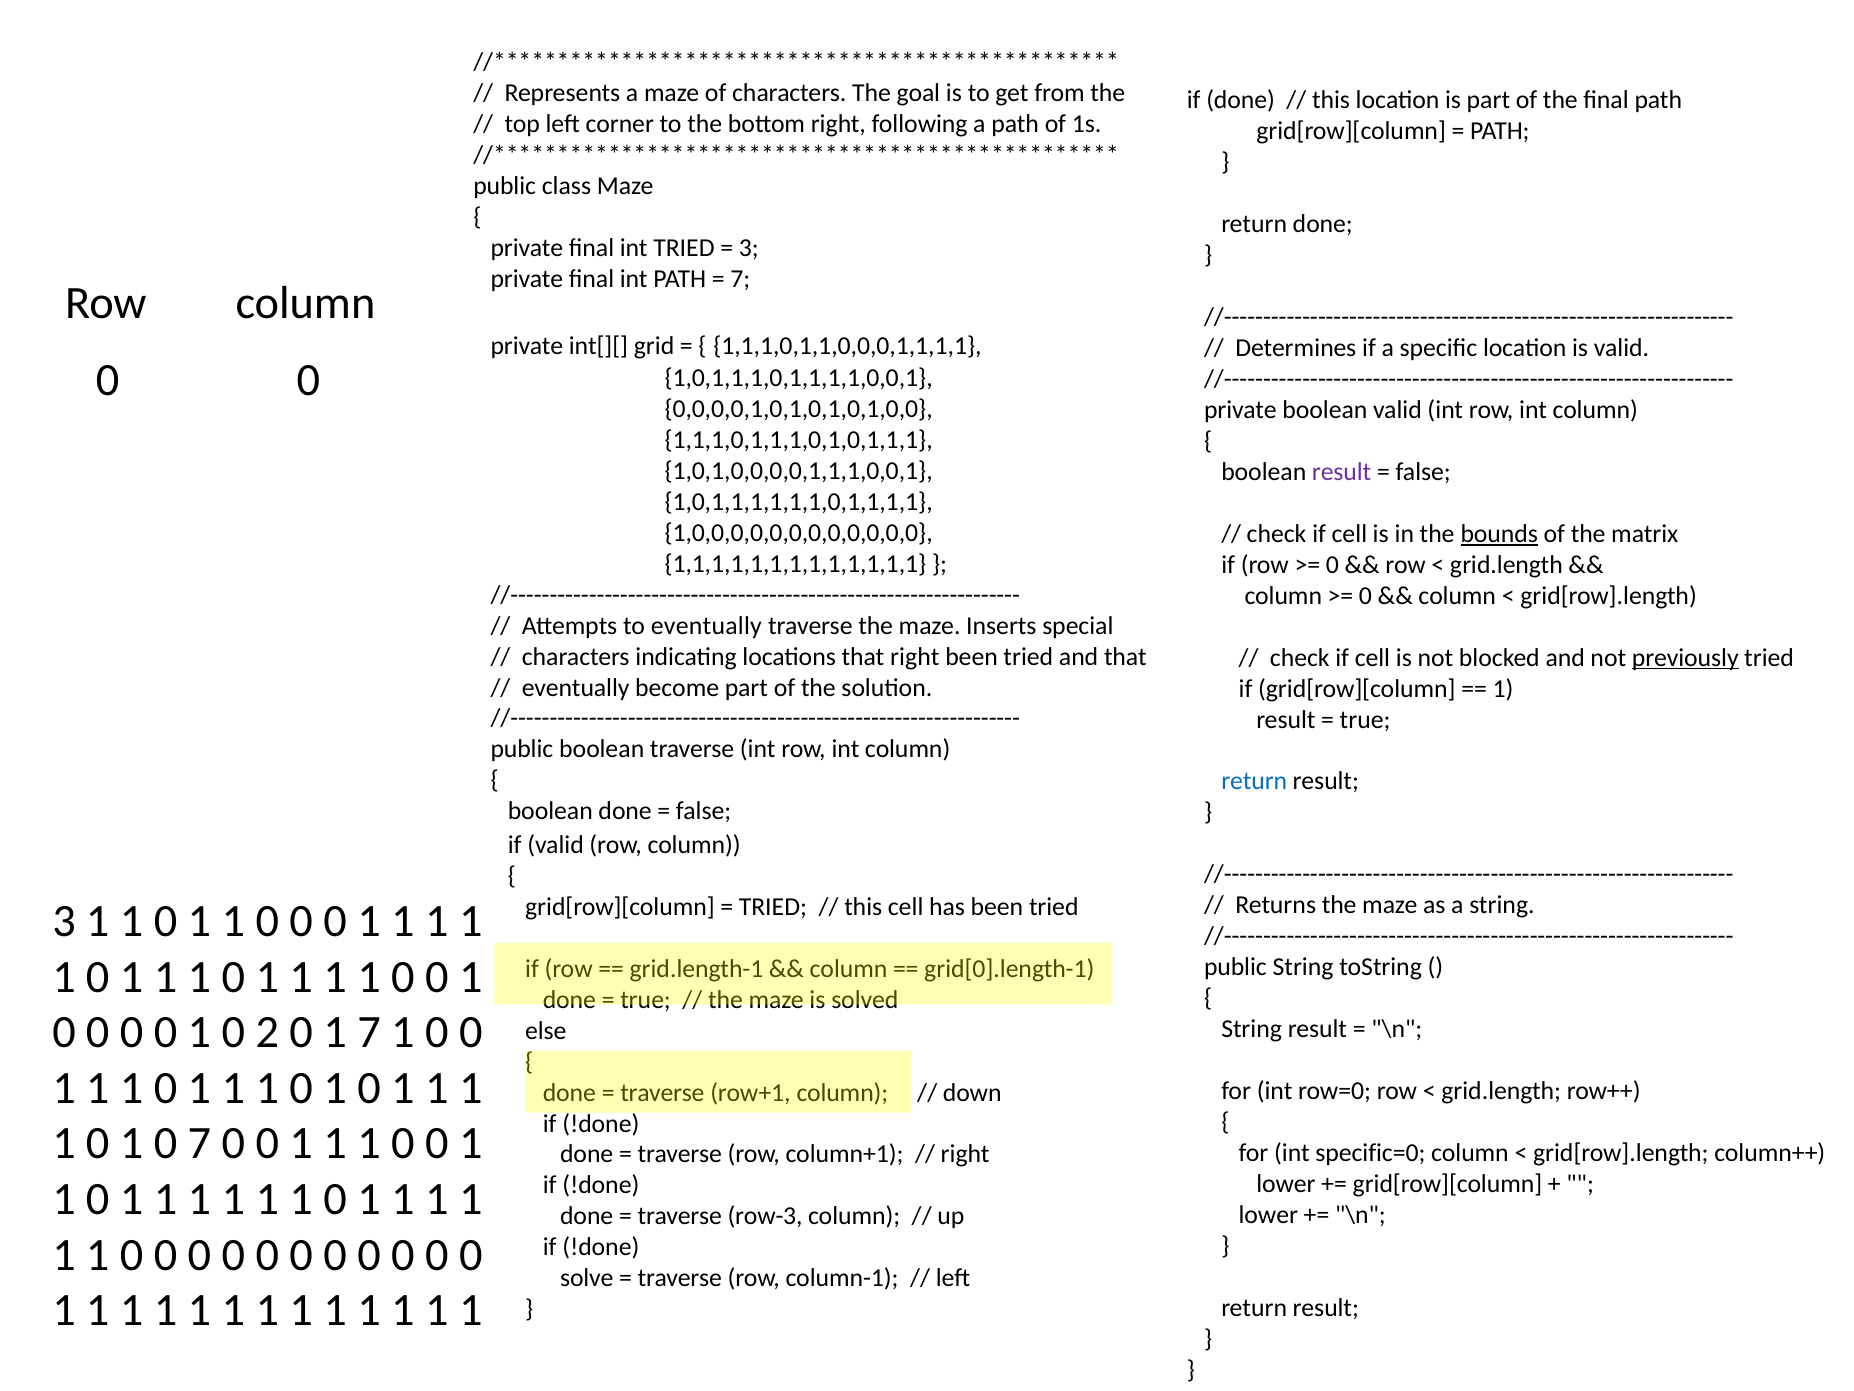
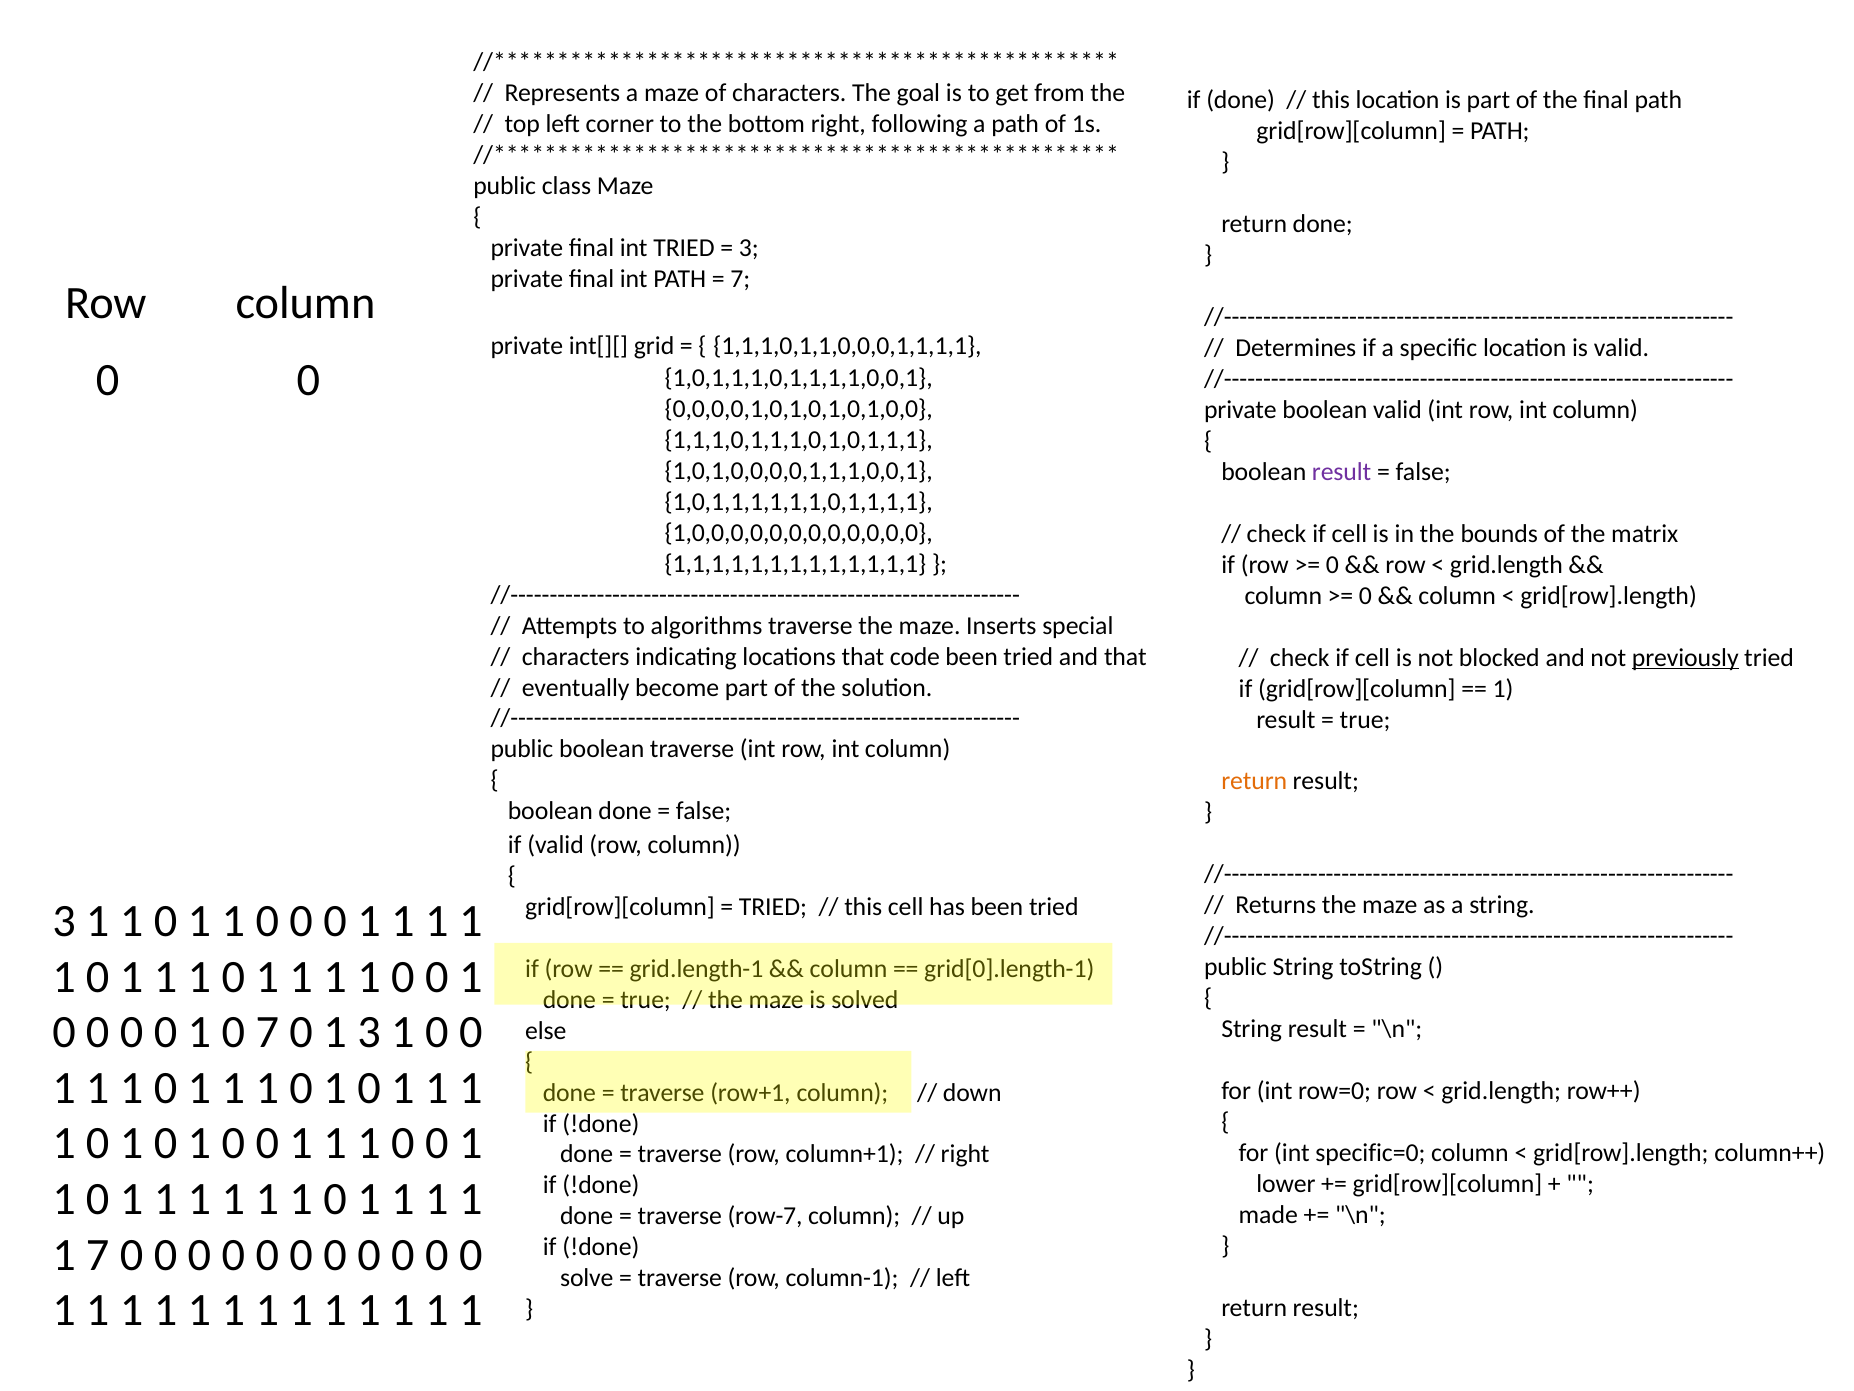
bounds underline: present -> none
to eventually: eventually -> algorithms
that right: right -> code
return at (1254, 781) colour: blue -> orange
0 2: 2 -> 7
1 7: 7 -> 3
7 at (199, 1143): 7 -> 1
lower at (1268, 1214): lower -> made
row-3: row-3 -> row-7
1 at (98, 1254): 1 -> 7
